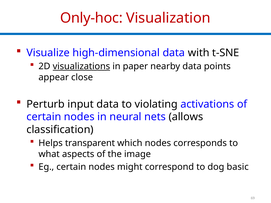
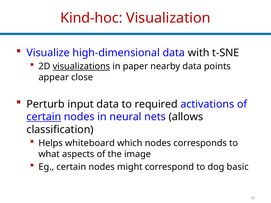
Only-hoc: Only-hoc -> Kind-hoc
violating: violating -> required
certain at (44, 117) underline: none -> present
transparent: transparent -> whiteboard
